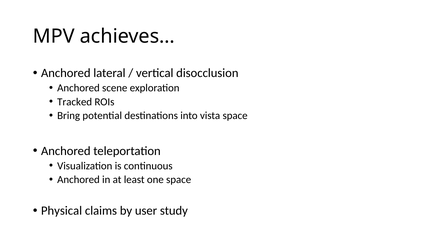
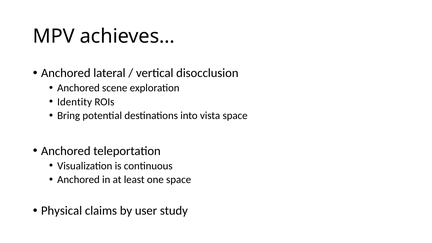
Tracked: Tracked -> Identity
